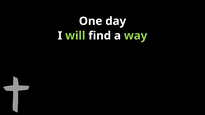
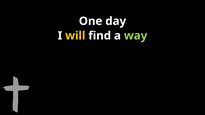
will colour: light green -> yellow
